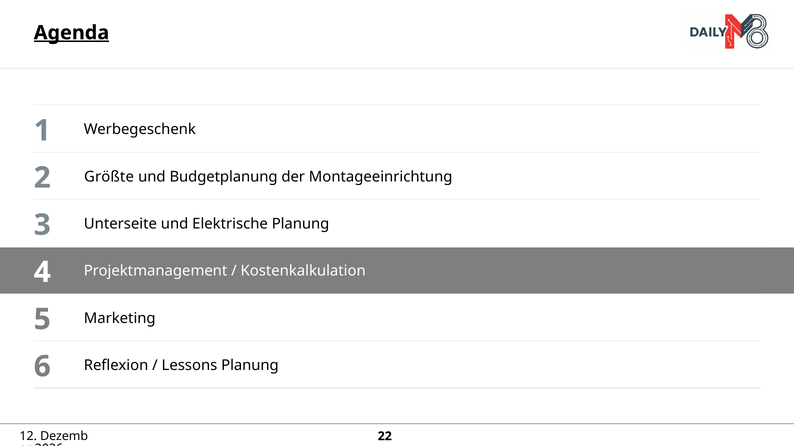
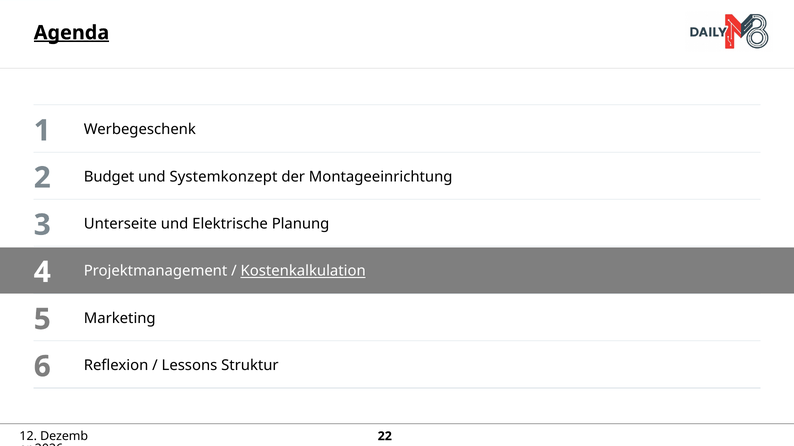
Größte: Größte -> Budget
Budgetplanung: Budgetplanung -> Systemkonzept
Kostenkalkulation underline: none -> present
Lessons Planung: Planung -> Struktur
